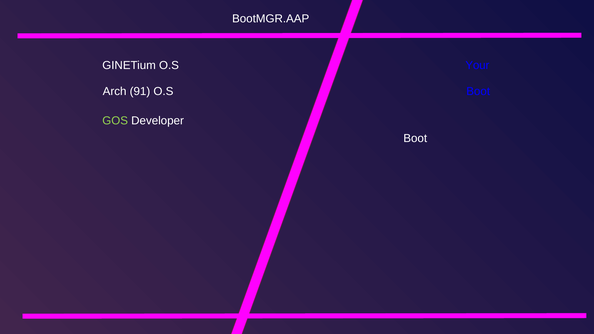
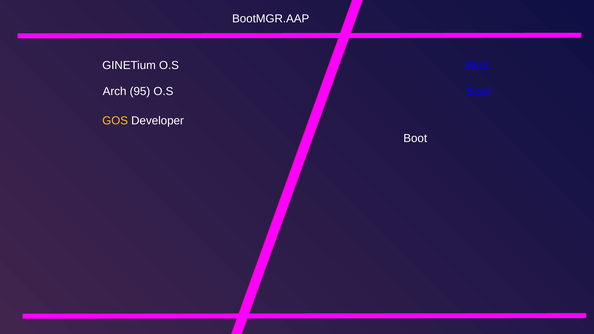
Your: Your -> Wait
91: 91 -> 95
GOS colour: light green -> yellow
